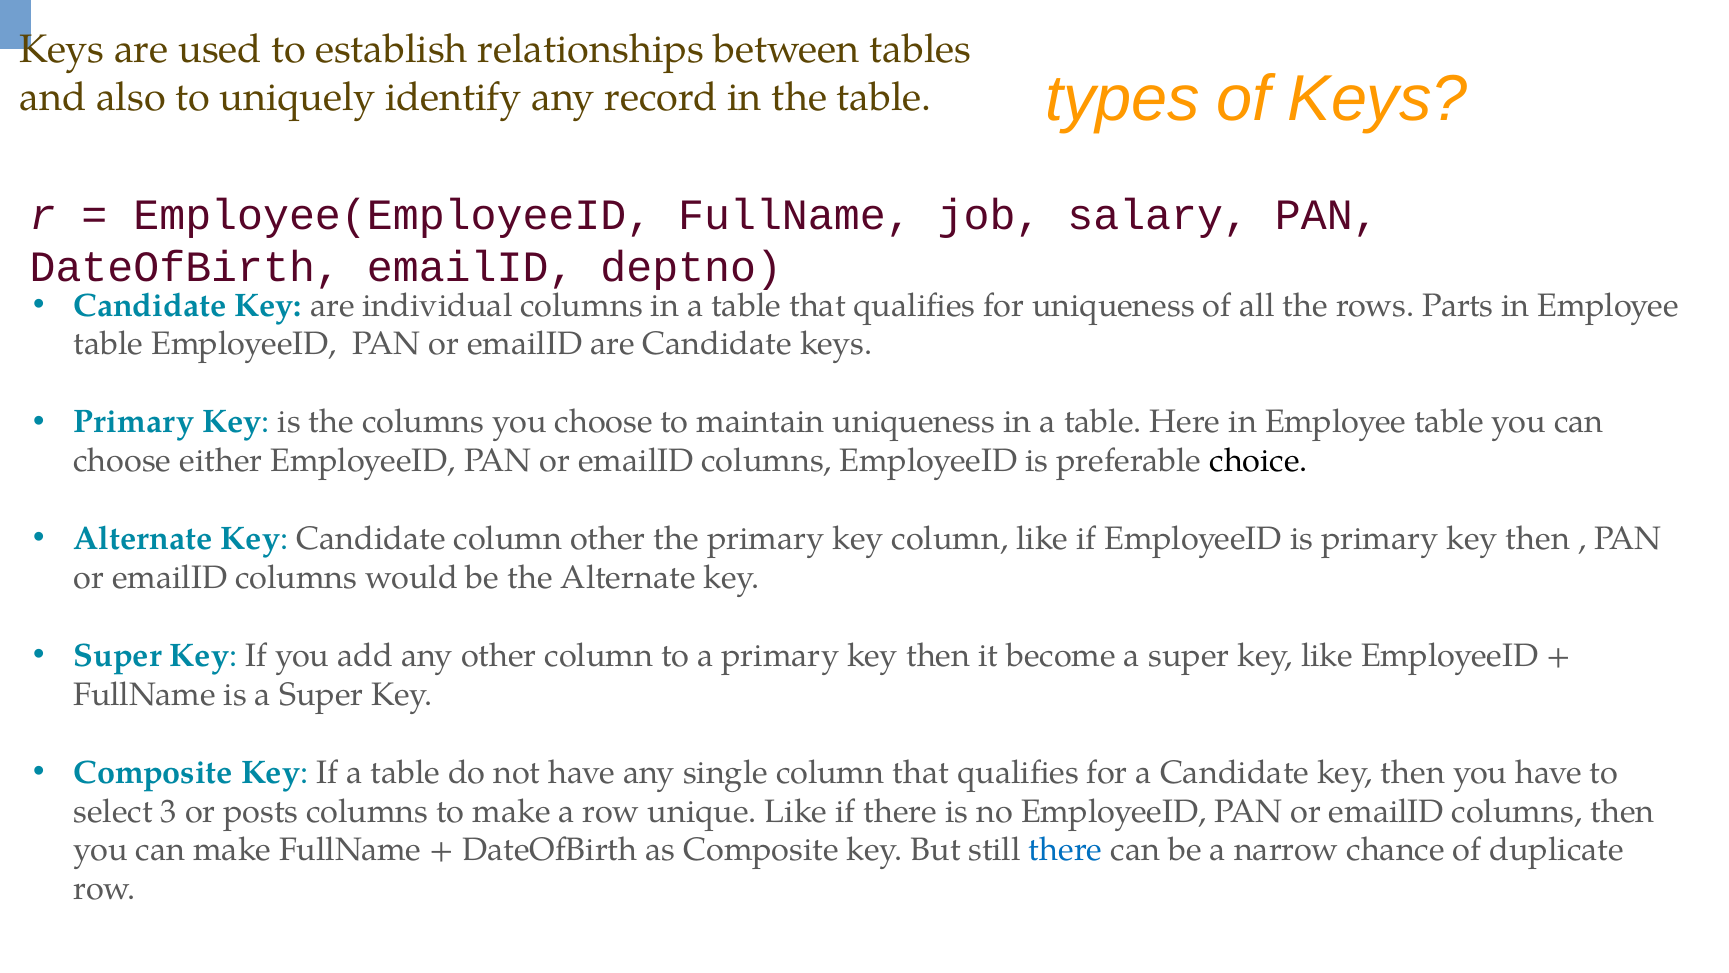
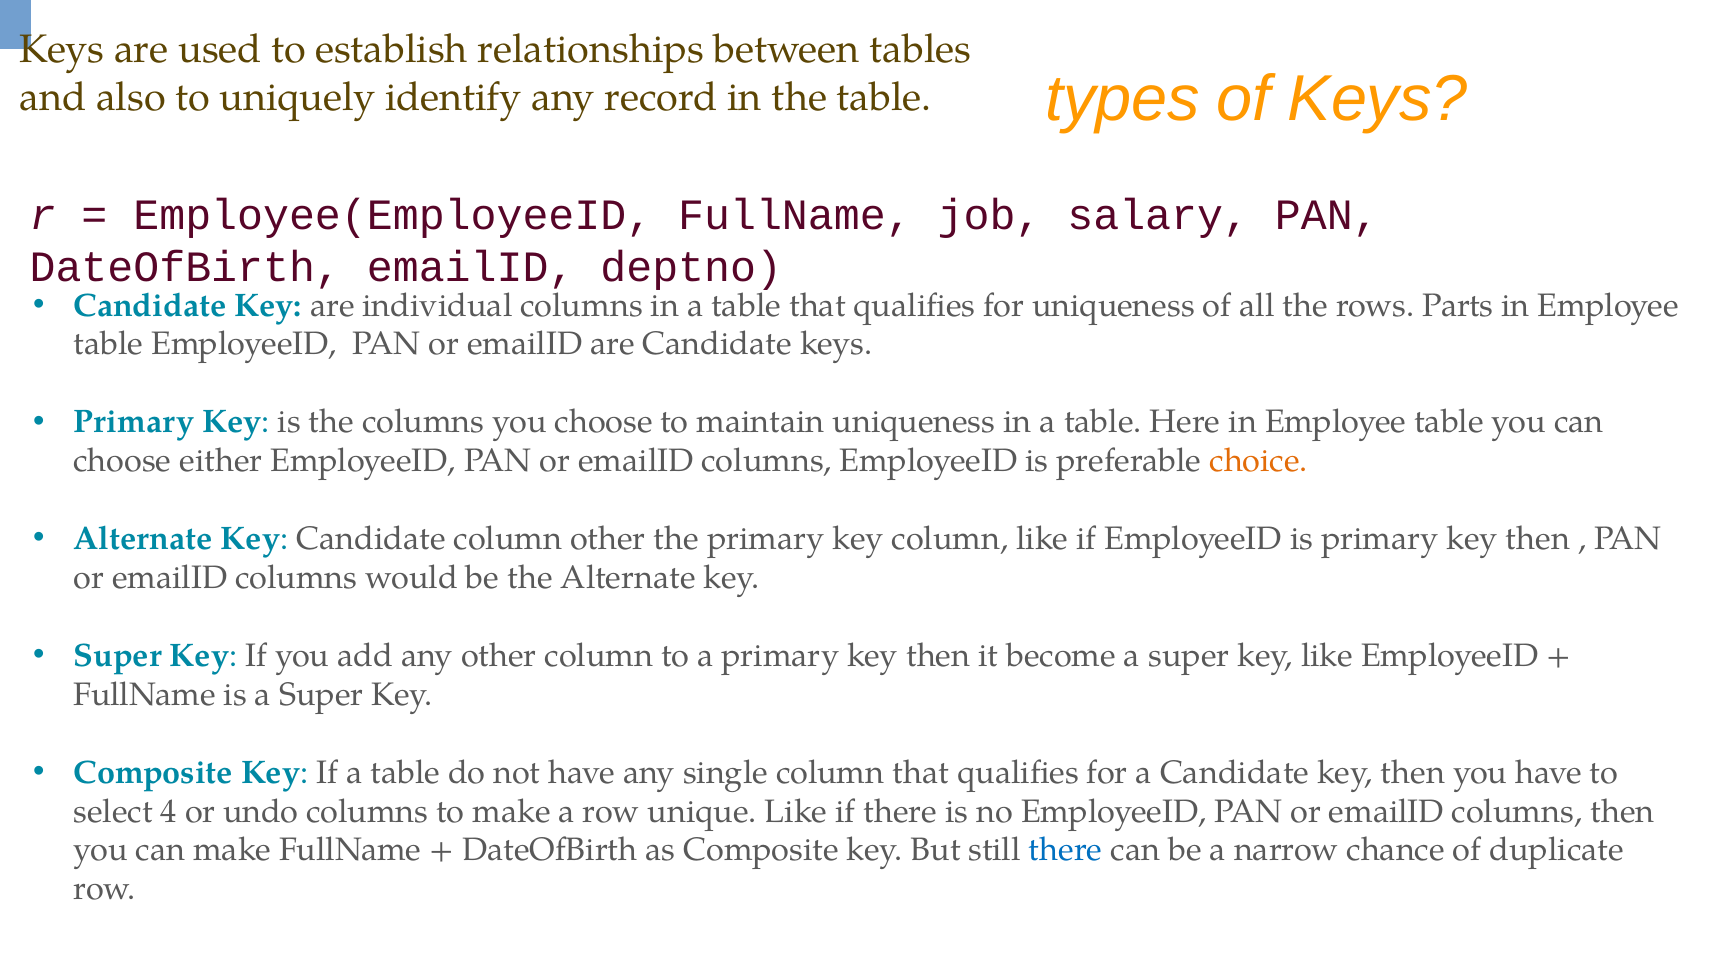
choice colour: black -> orange
3: 3 -> 4
posts: posts -> undo
